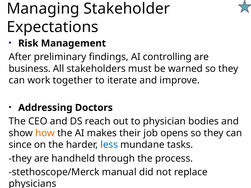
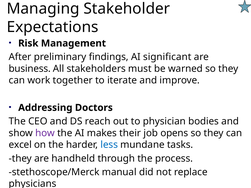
controlling: controlling -> significant
how colour: orange -> purple
since: since -> excel
